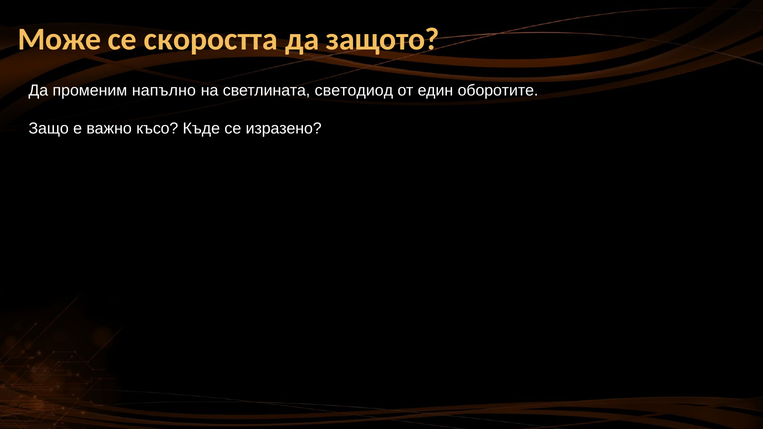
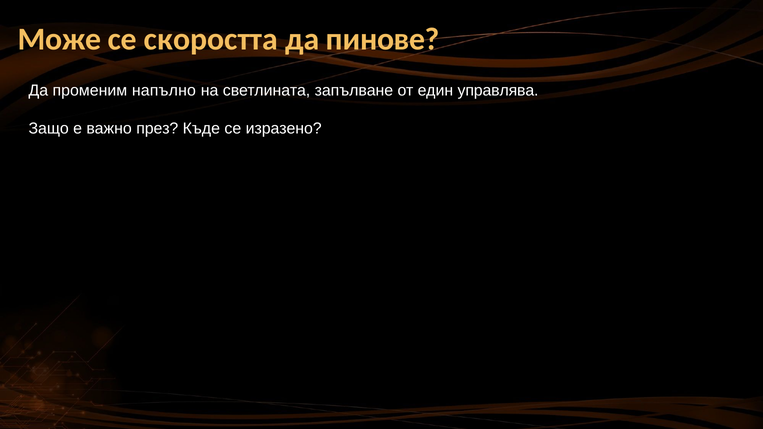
защото: защото -> пинове
светодиод: светодиод -> запълване
оборотите: оборотите -> управлява
късо: късо -> през
